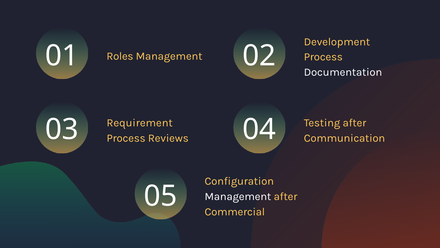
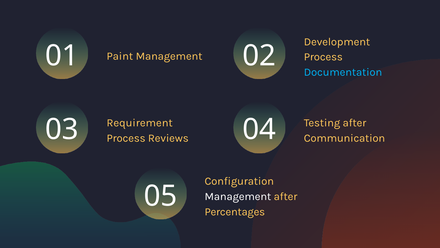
Roles: Roles -> Paint
Documentation colour: white -> light blue
Commercial: Commercial -> Percentages
